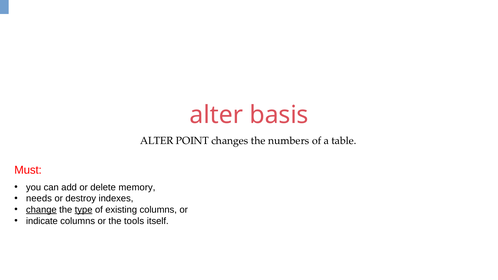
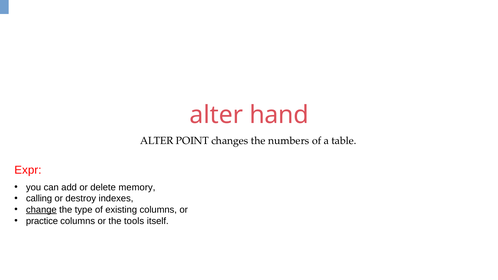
basis: basis -> hand
Must: Must -> Expr
needs: needs -> calling
type underline: present -> none
indicate: indicate -> practice
